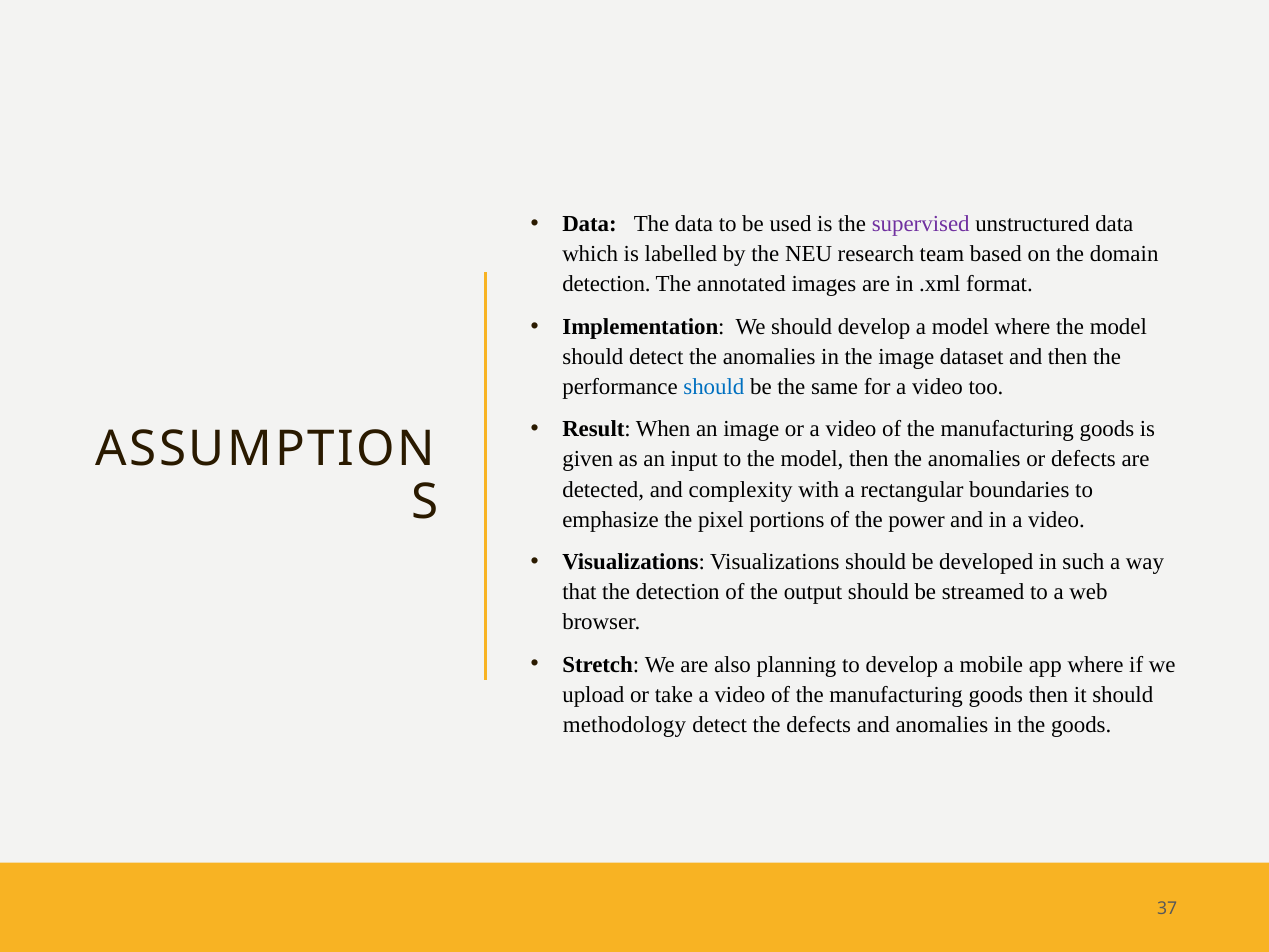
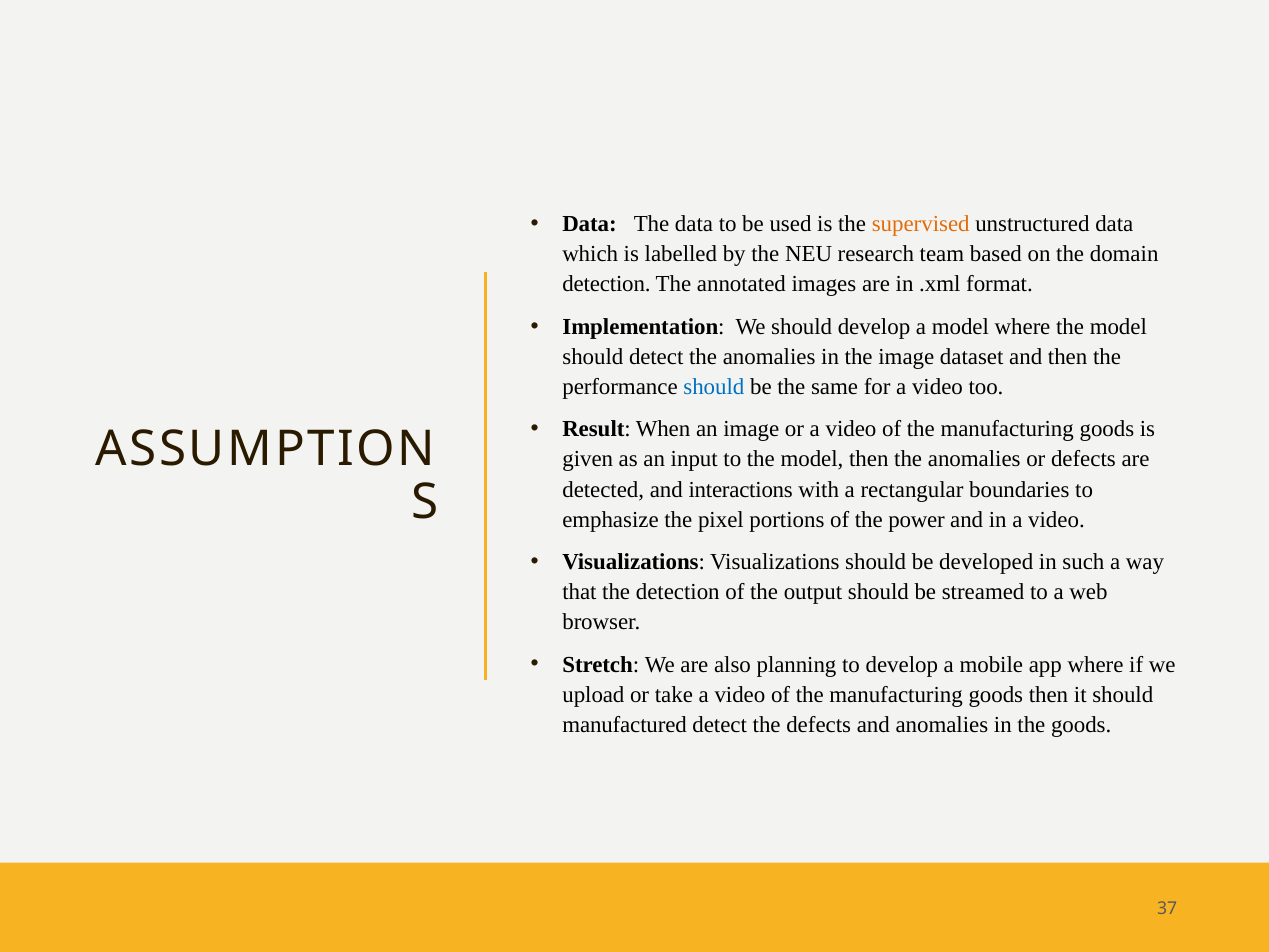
supervised colour: purple -> orange
complexity: complexity -> interactions
methodology: methodology -> manufactured
